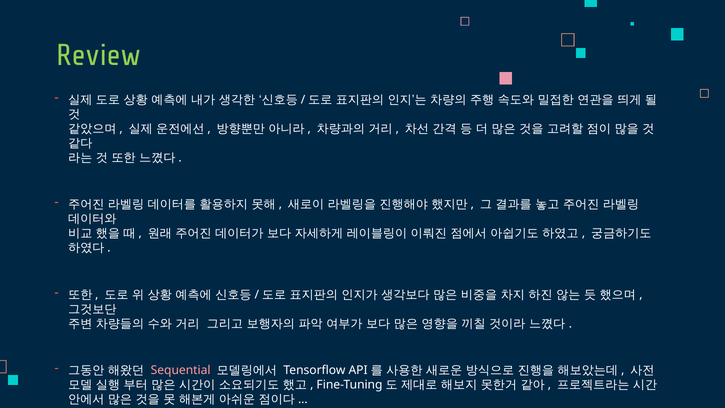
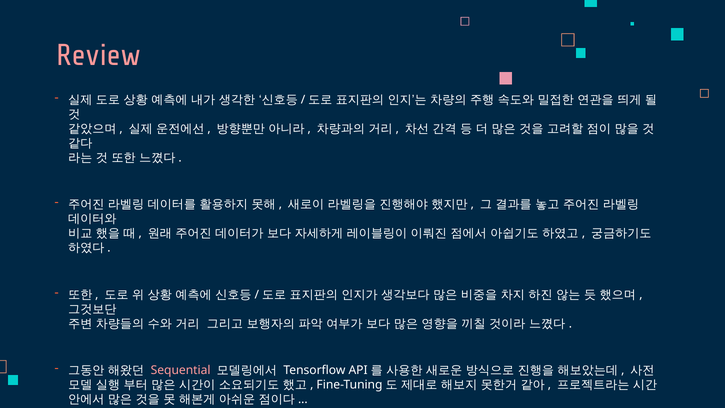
Review colour: light green -> pink
